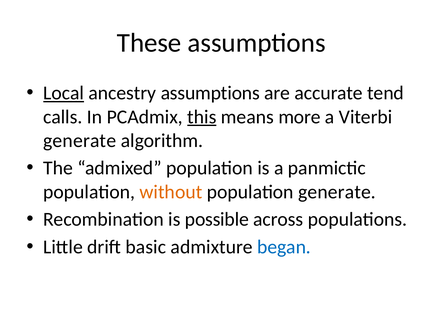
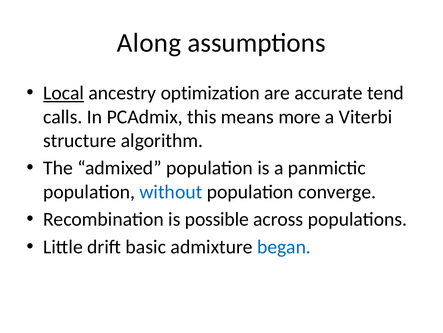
These: These -> Along
ancestry assumptions: assumptions -> optimization
this underline: present -> none
generate at (80, 140): generate -> structure
without colour: orange -> blue
population generate: generate -> converge
